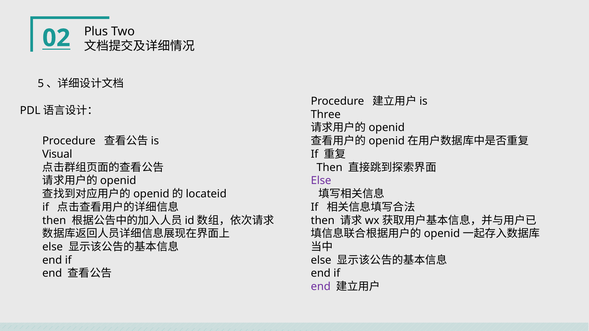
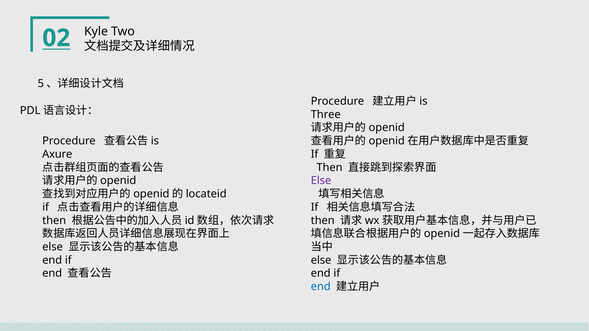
Plus: Plus -> Kyle
Visual: Visual -> Axure
end at (321, 287) colour: purple -> blue
